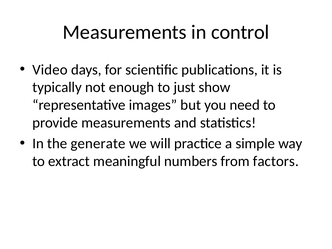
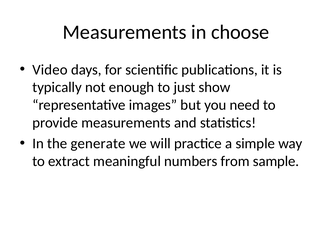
control: control -> choose
factors: factors -> sample
